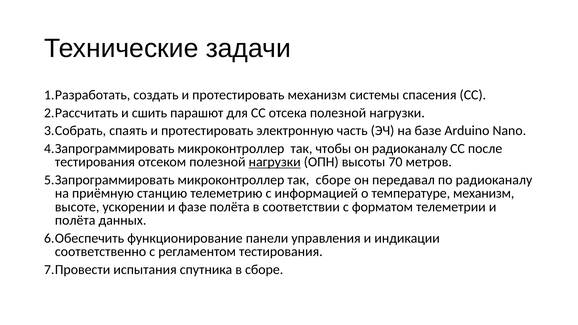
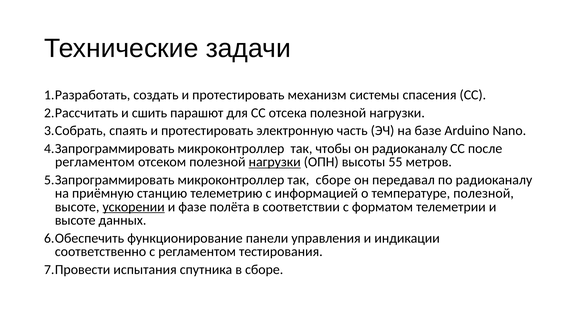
тестирования at (95, 162): тестирования -> регламентом
70: 70 -> 55
температуре механизм: механизм -> полезной
ускорении underline: none -> present
полёта at (75, 220): полёта -> высоте
